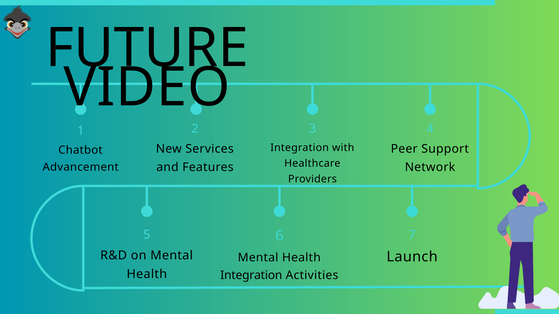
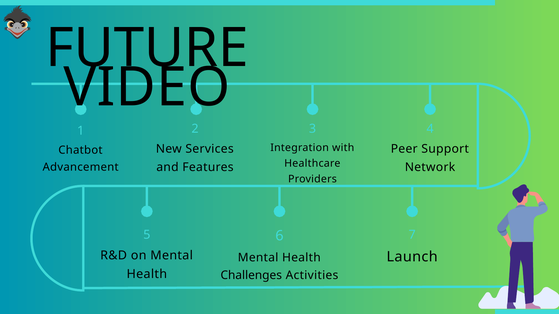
Integration at (251, 276): Integration -> Challenges
